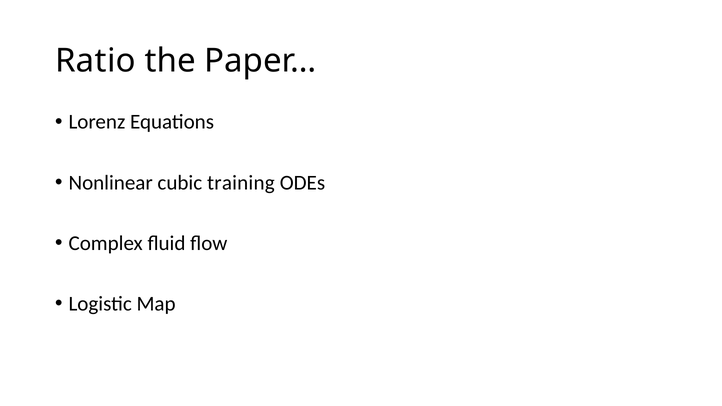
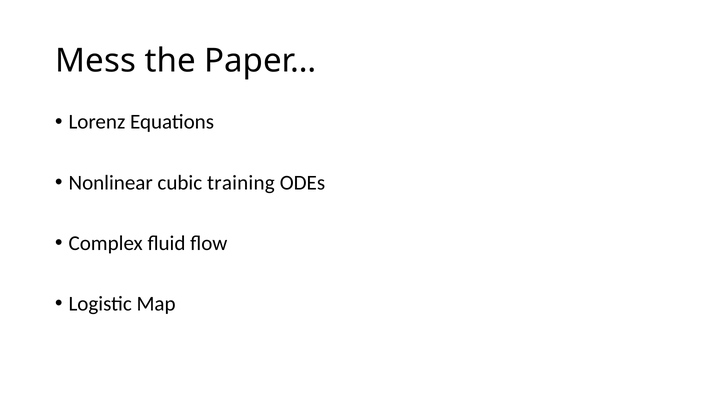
Ratio: Ratio -> Mess
